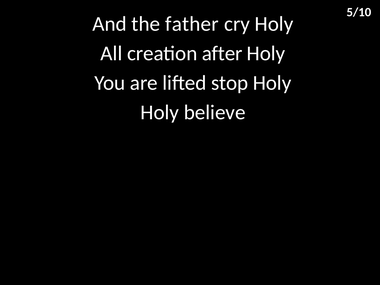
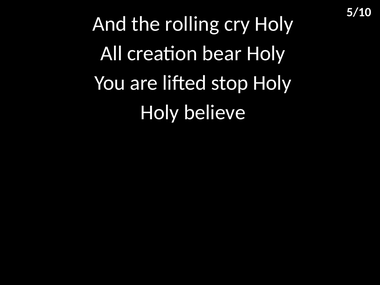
father: father -> rolling
after: after -> bear
